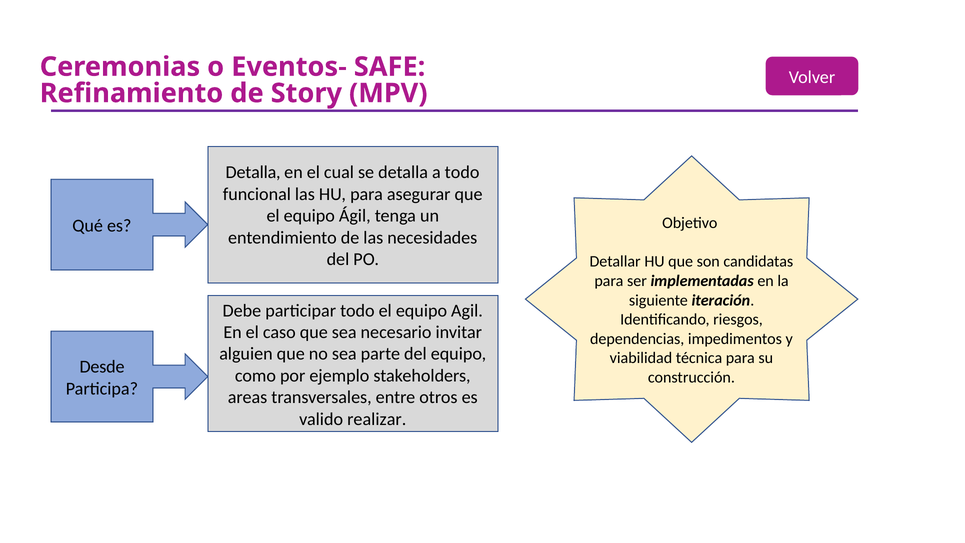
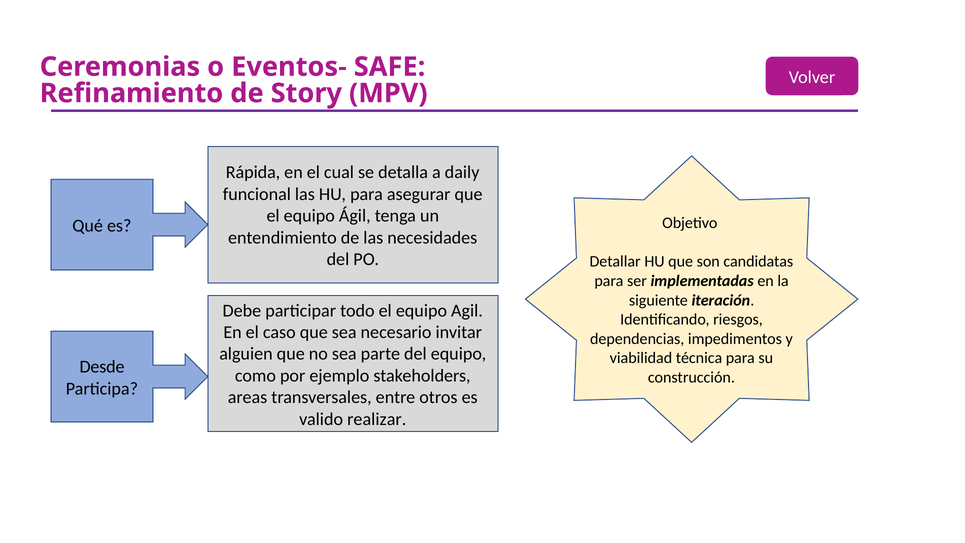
Detalla at (253, 172): Detalla -> Rápida
a todo: todo -> daily
